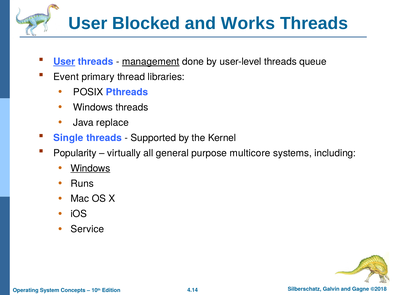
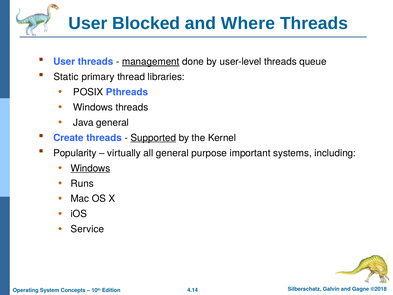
Works: Works -> Where
User at (64, 62) underline: present -> none
Event: Event -> Static
Java replace: replace -> general
Single: Single -> Create
Supported underline: none -> present
multicore: multicore -> important
